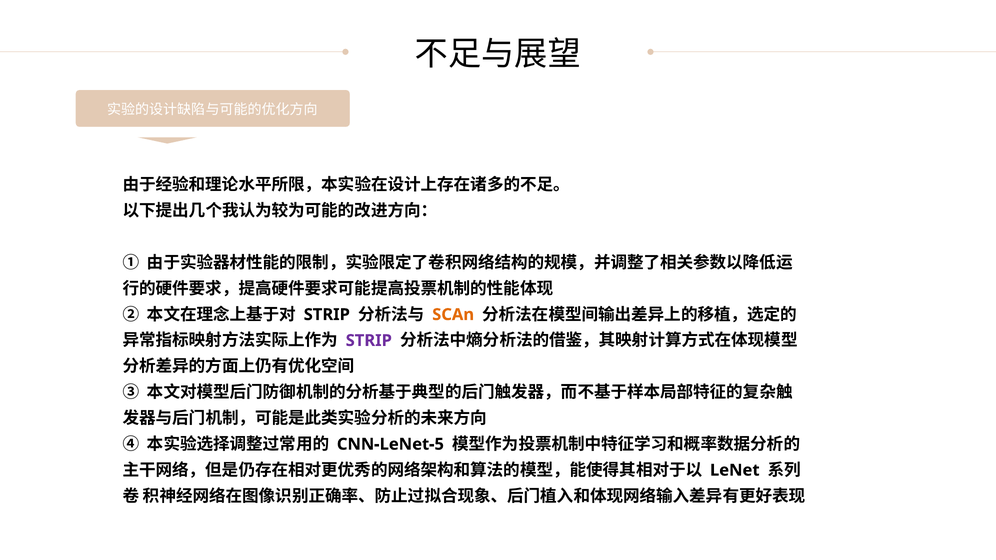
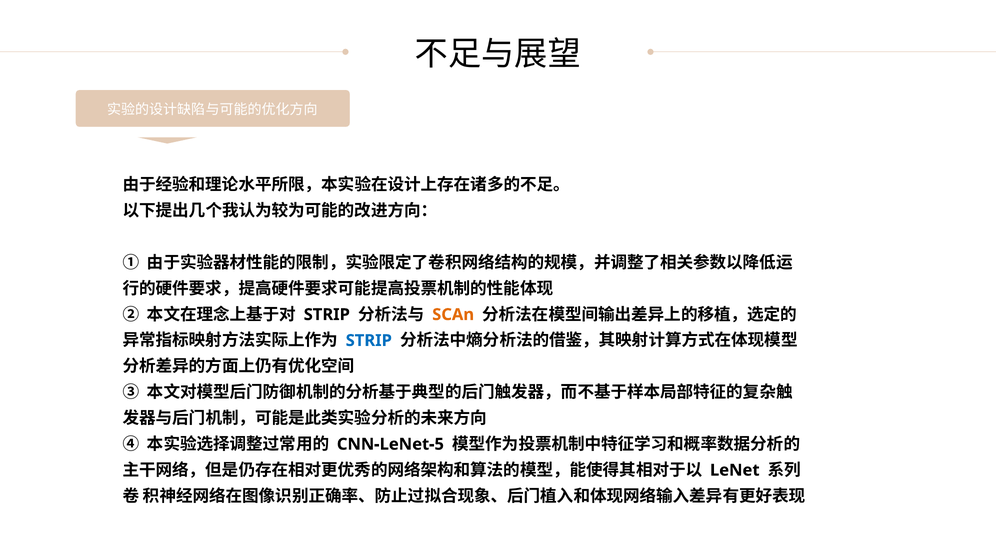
STRIP at (369, 341) colour: purple -> blue
